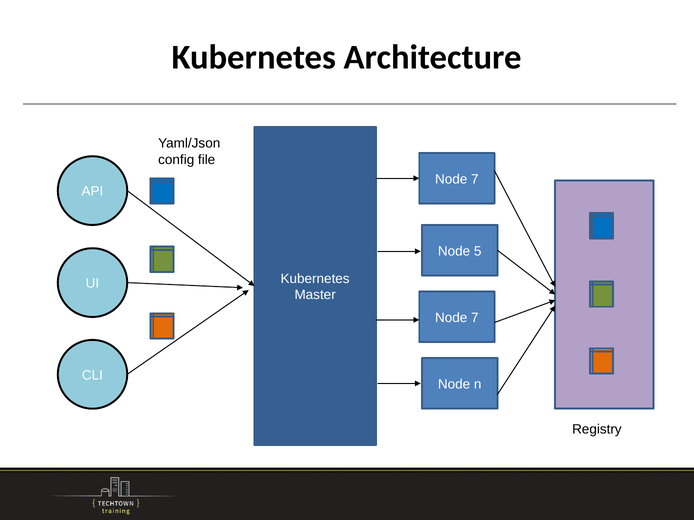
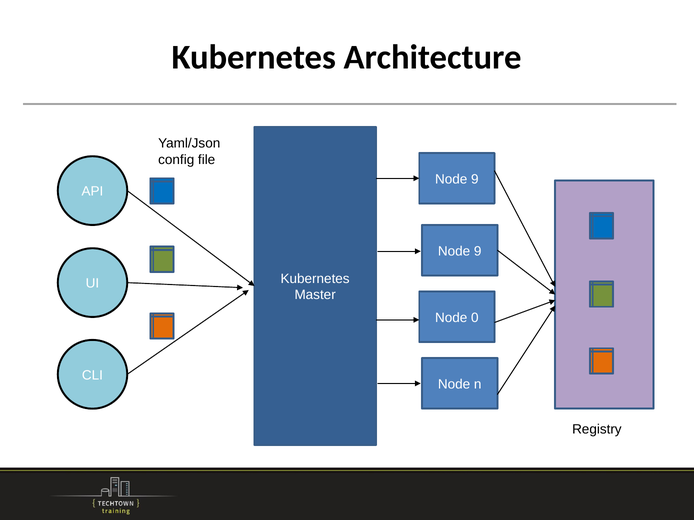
7 at (475, 179): 7 -> 9
5 at (478, 251): 5 -> 9
7 at (475, 318): 7 -> 0
